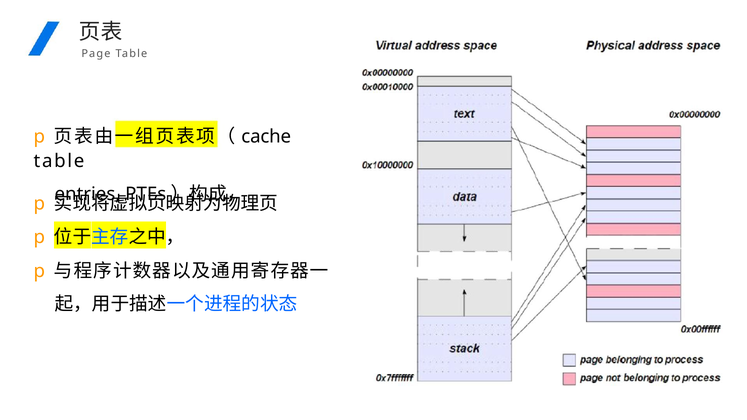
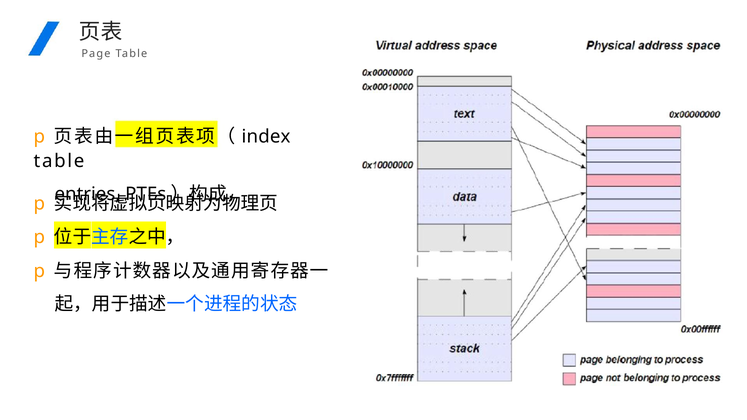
cache: cache -> index
